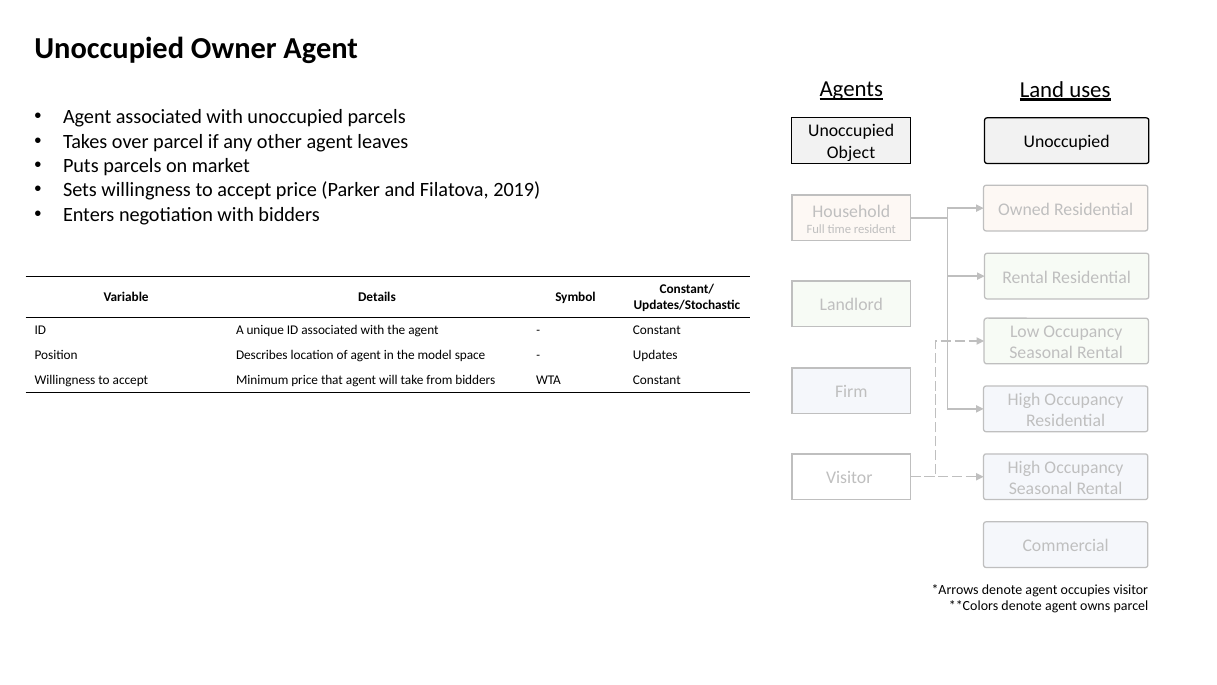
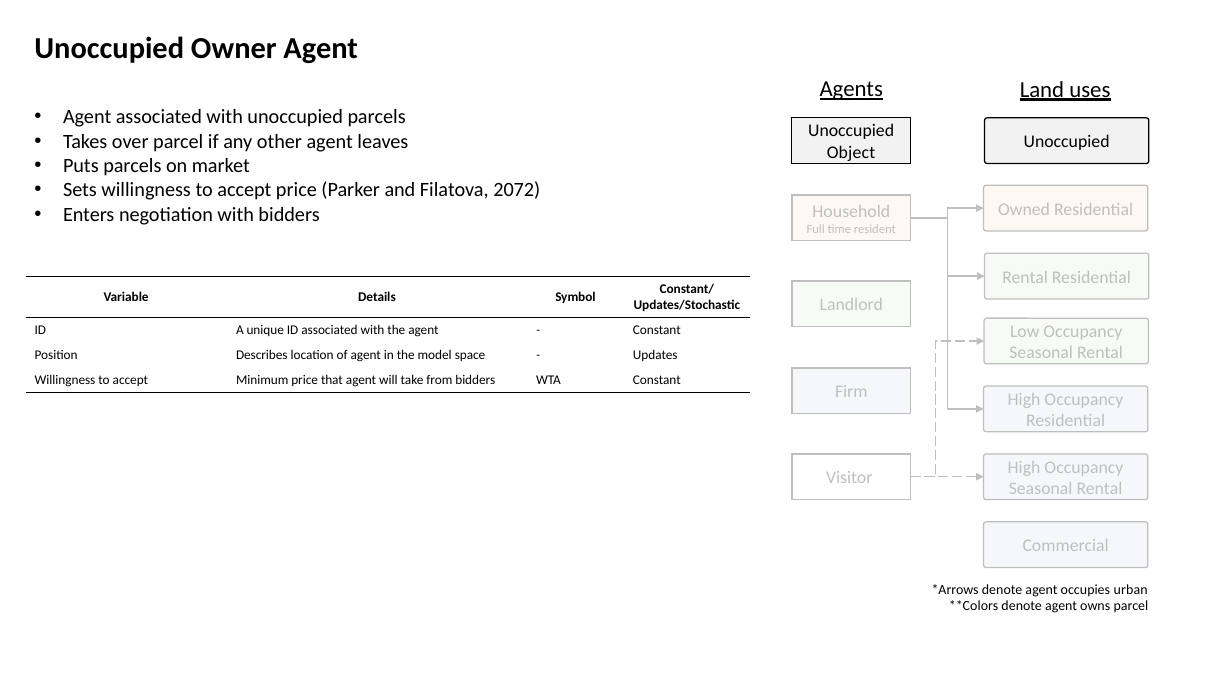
2019: 2019 -> 2072
occupies visitor: visitor -> urban
